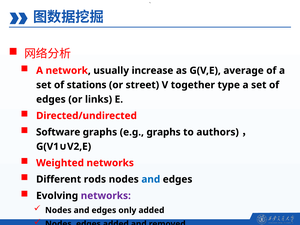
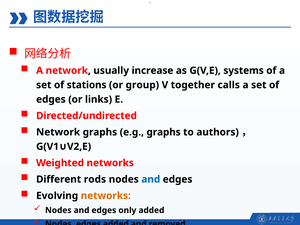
average: average -> systems
street: street -> group
type: type -> calls
Software at (58, 132): Software -> Network
networks at (106, 196) colour: purple -> orange
